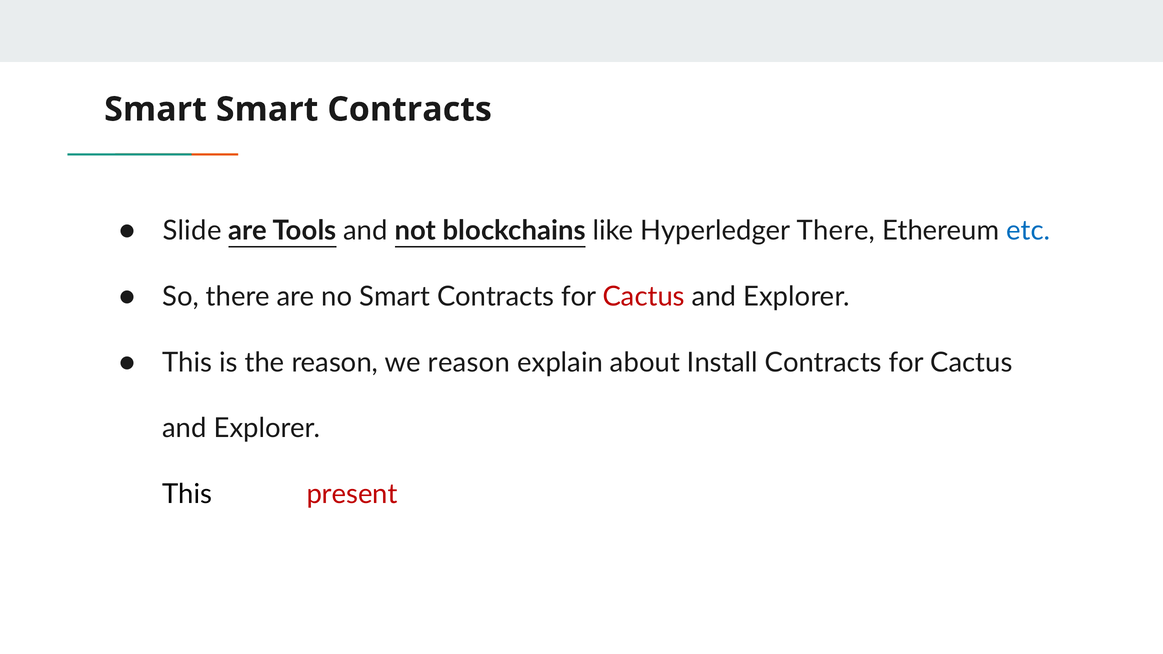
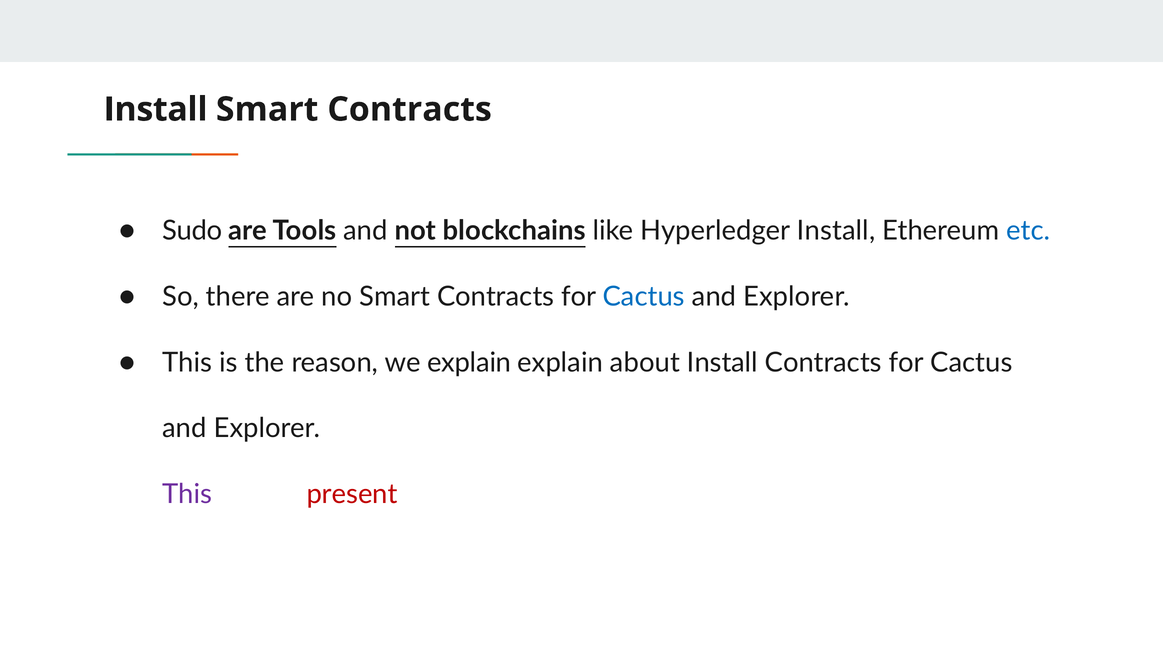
Smart at (156, 109): Smart -> Install
Slide at (192, 231): Slide -> Sudo
Hyperledger There: There -> Install
Cactus at (644, 297) colour: red -> blue
we reason: reason -> explain
This at (187, 494) colour: black -> purple
